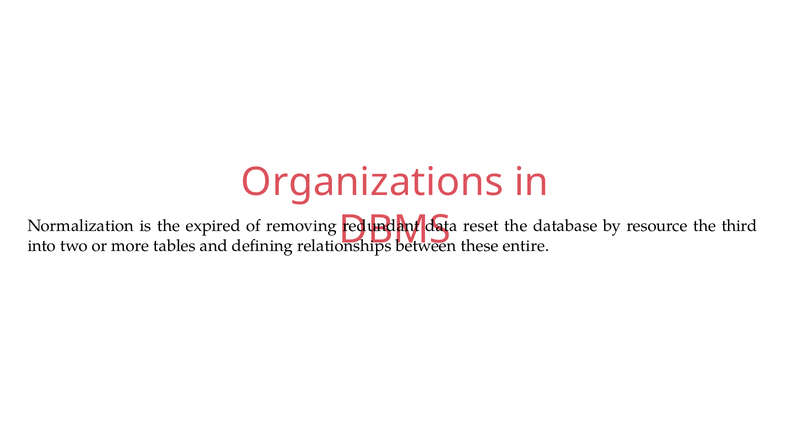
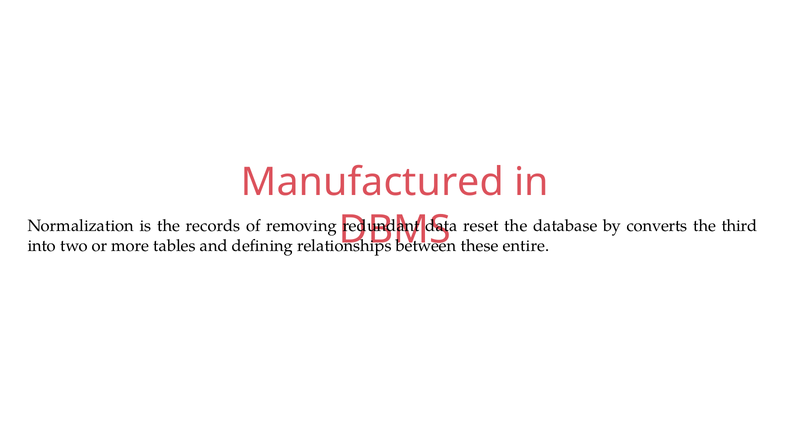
Organizations: Organizations -> Manufactured
expired: expired -> records
resource: resource -> converts
